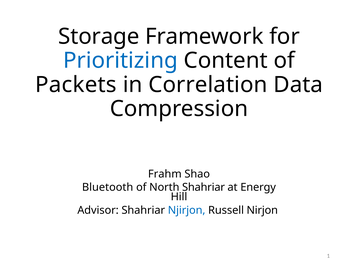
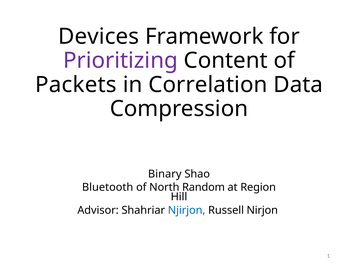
Storage: Storage -> Devices
Prioritizing colour: blue -> purple
Frahm: Frahm -> Binary
North Shahriar: Shahriar -> Random
Energy: Energy -> Region
